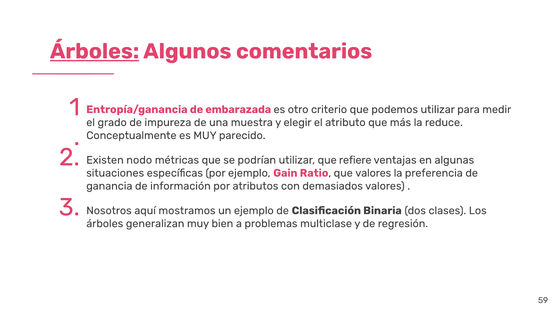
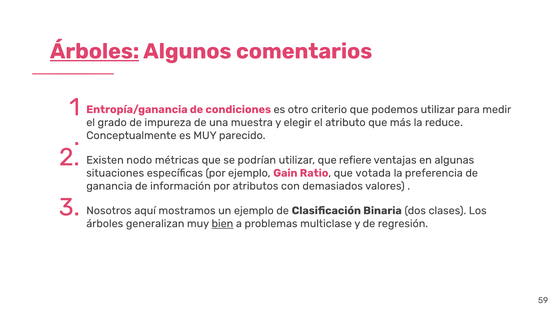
embarazada: embarazada -> condiciones
que valores: valores -> votada
bien underline: none -> present
